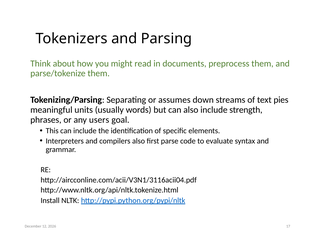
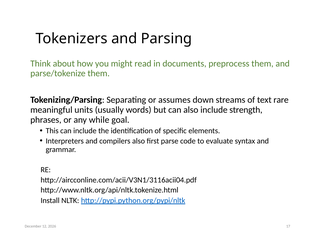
pies: pies -> rare
users: users -> while
